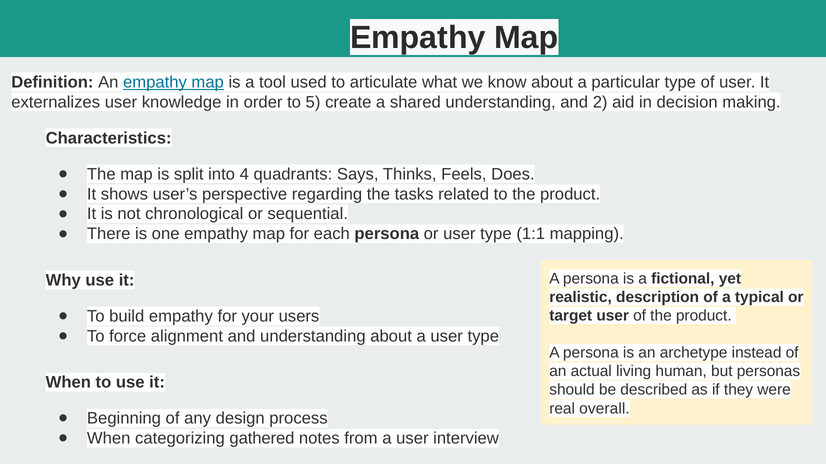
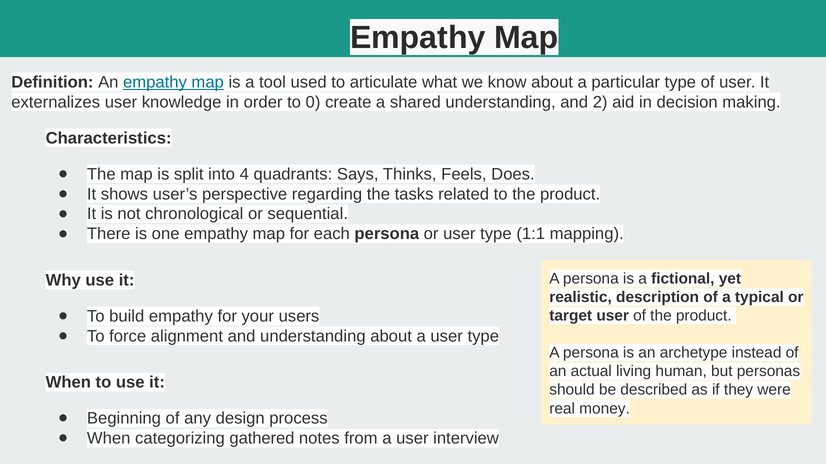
5: 5 -> 0
overall: overall -> money
